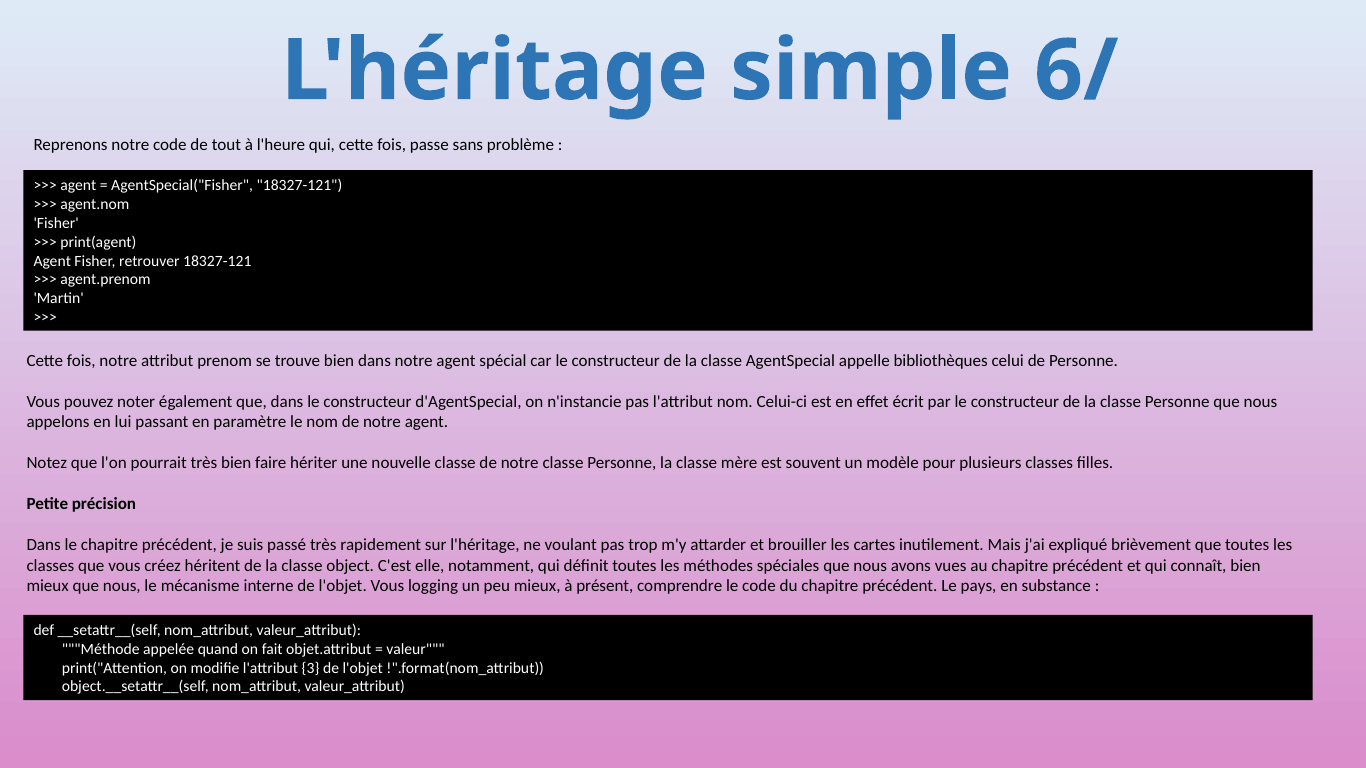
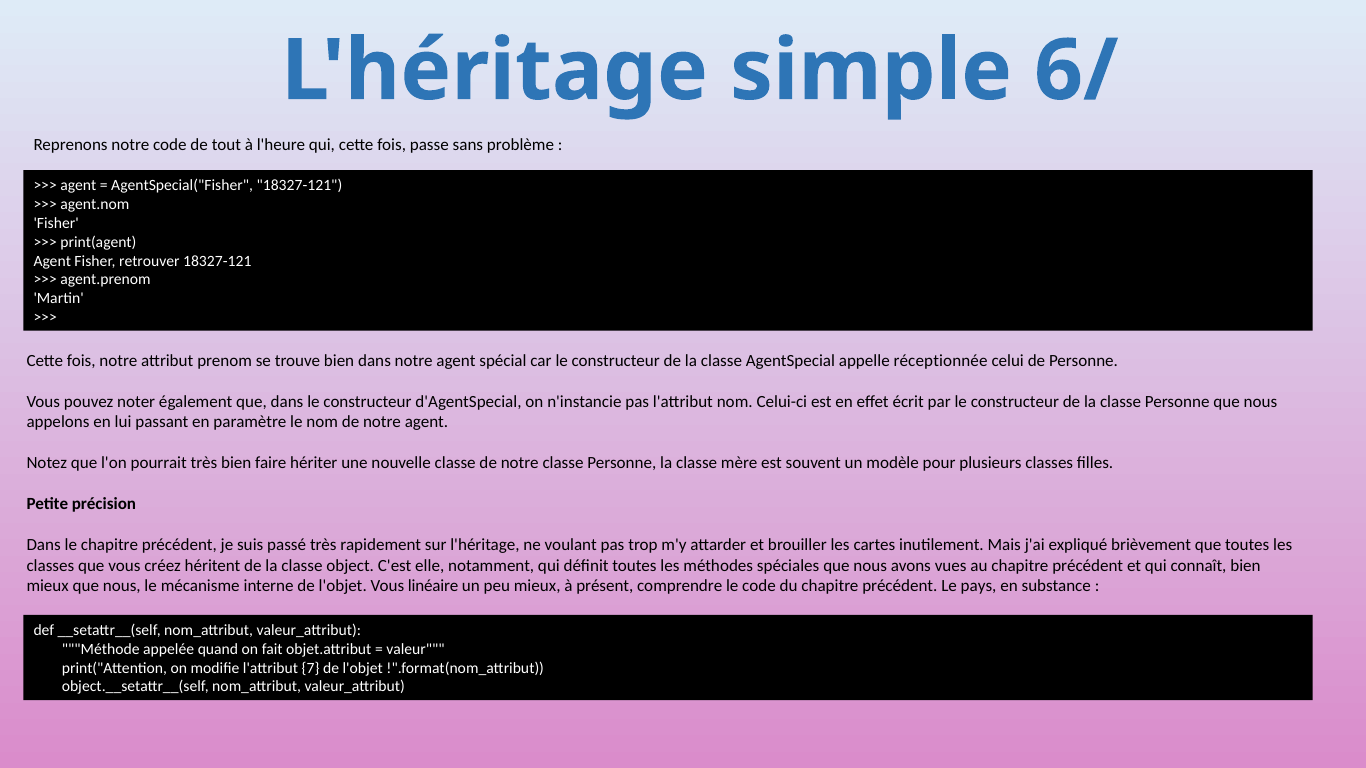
bibliothèques: bibliothèques -> réceptionnée
logging: logging -> linéaire
3: 3 -> 7
